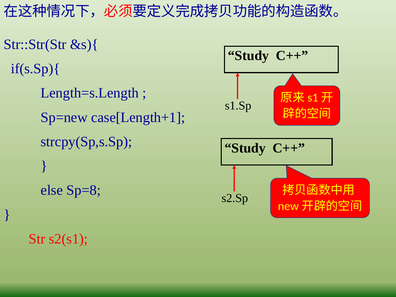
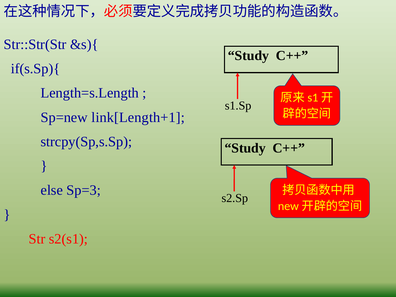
case[Length+1: case[Length+1 -> link[Length+1
Sp=8: Sp=8 -> Sp=3
